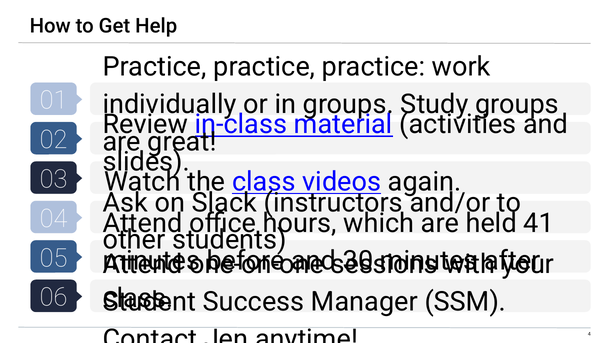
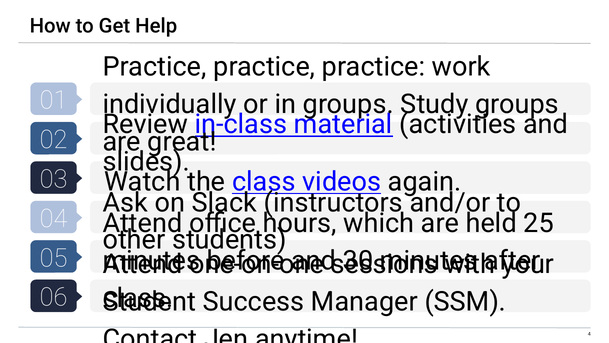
41: 41 -> 25
